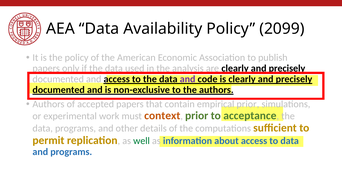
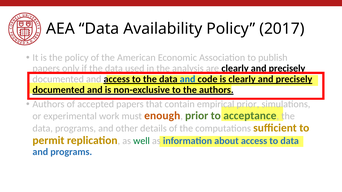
2099: 2099 -> 2017
and at (188, 79) colour: purple -> blue
context: context -> enough
